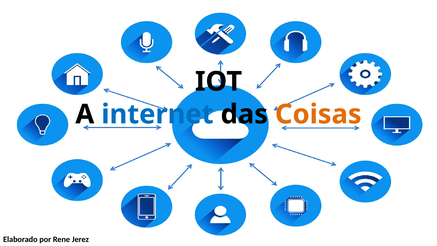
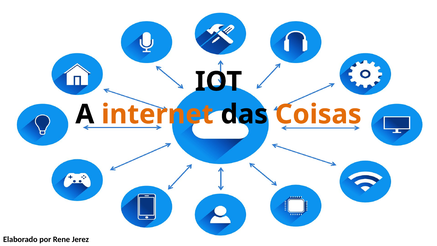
internet colour: blue -> orange
